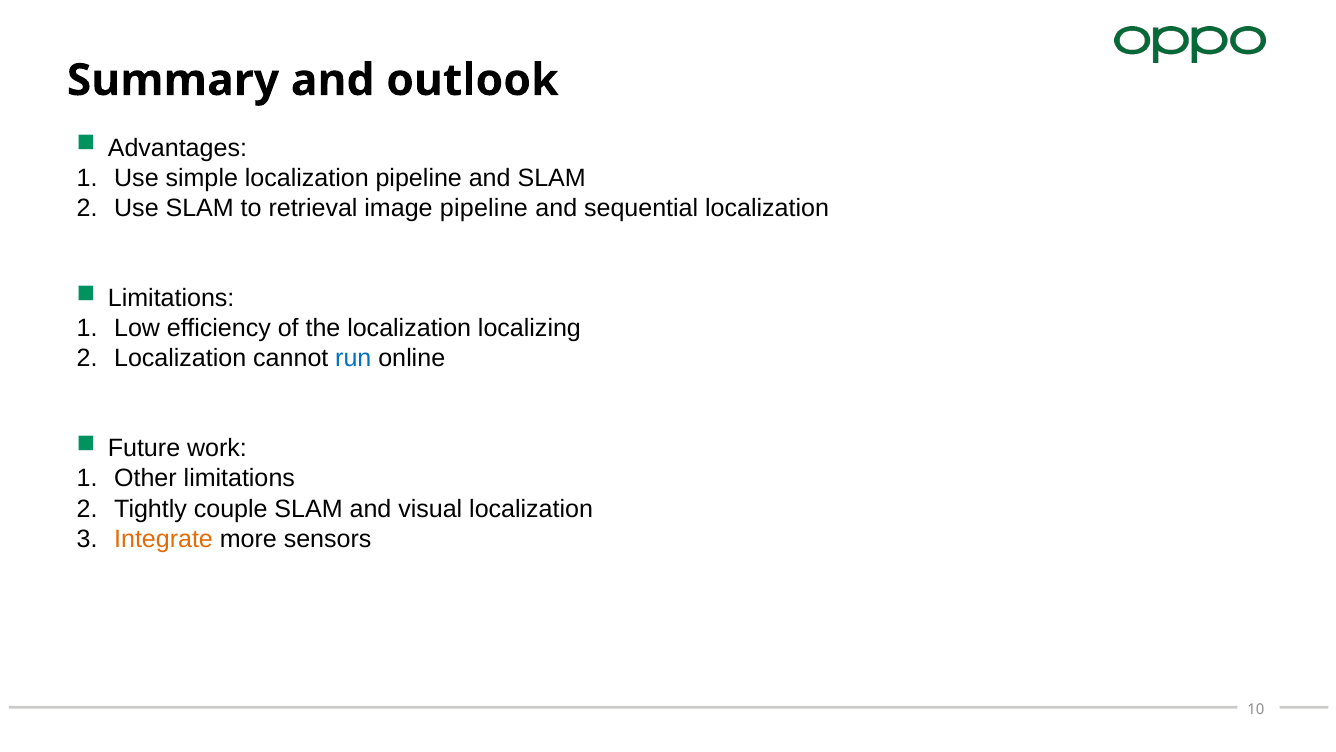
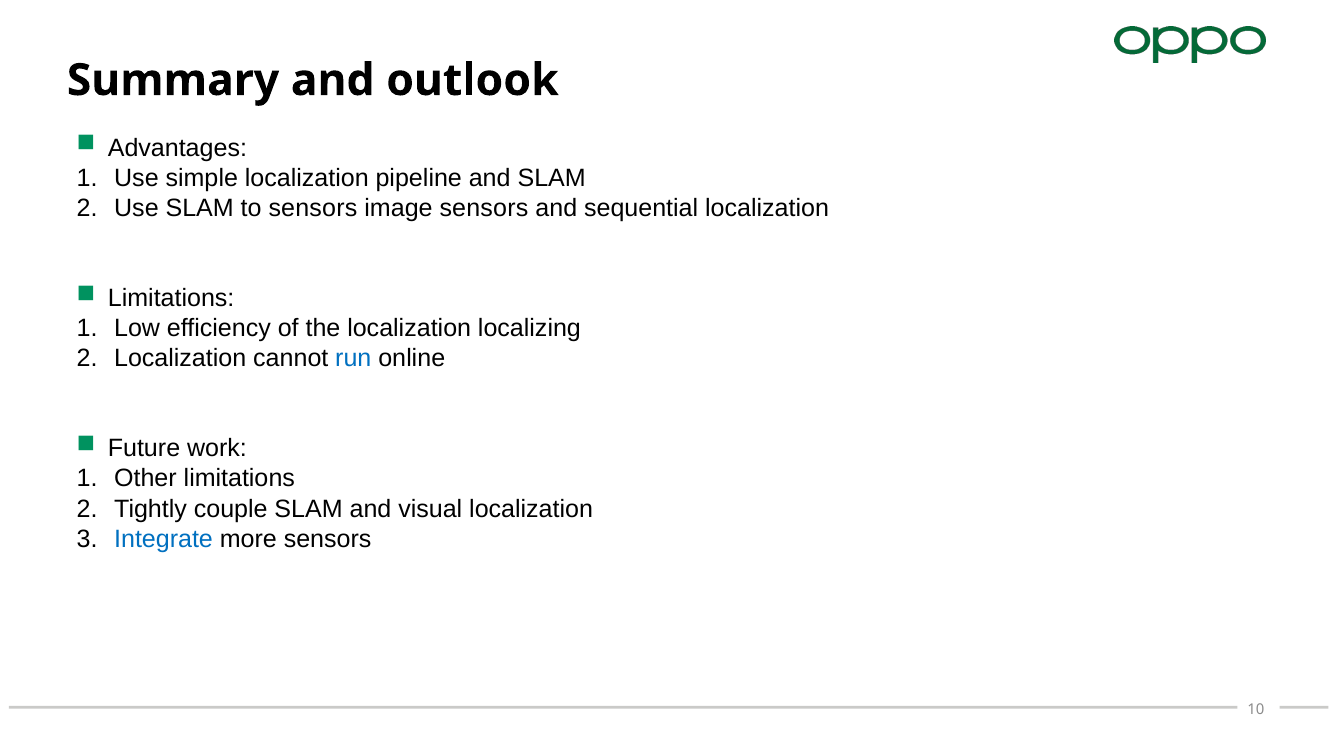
to retrieval: retrieval -> sensors
image pipeline: pipeline -> sensors
Integrate colour: orange -> blue
